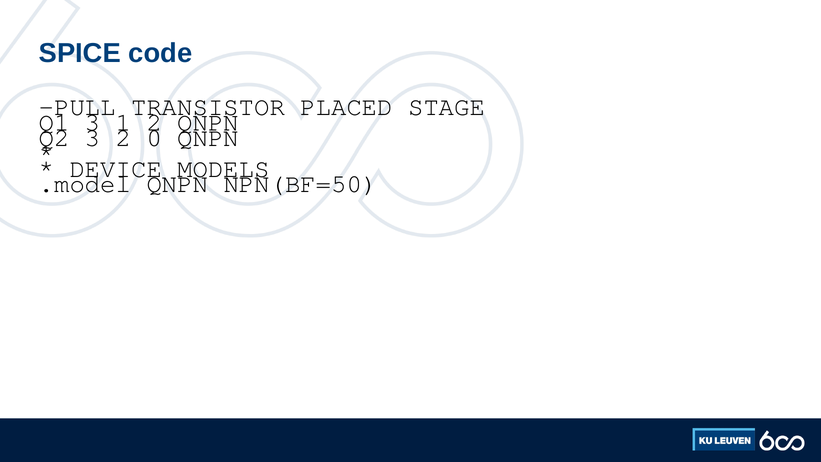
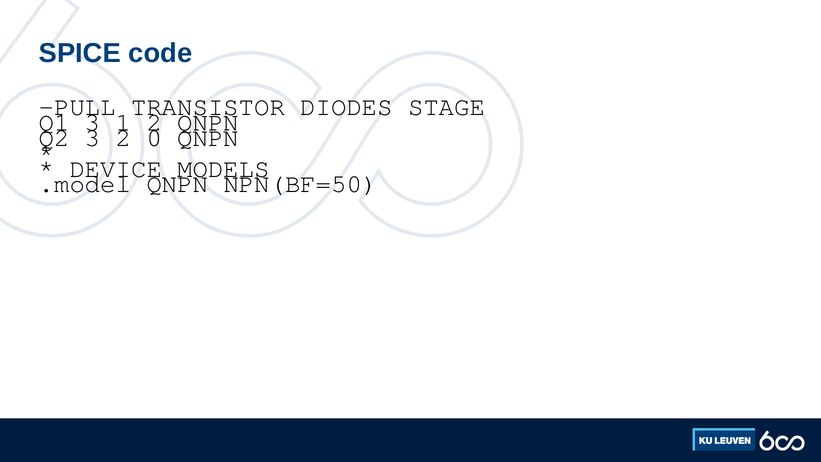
PLACED: PLACED -> DIODES
